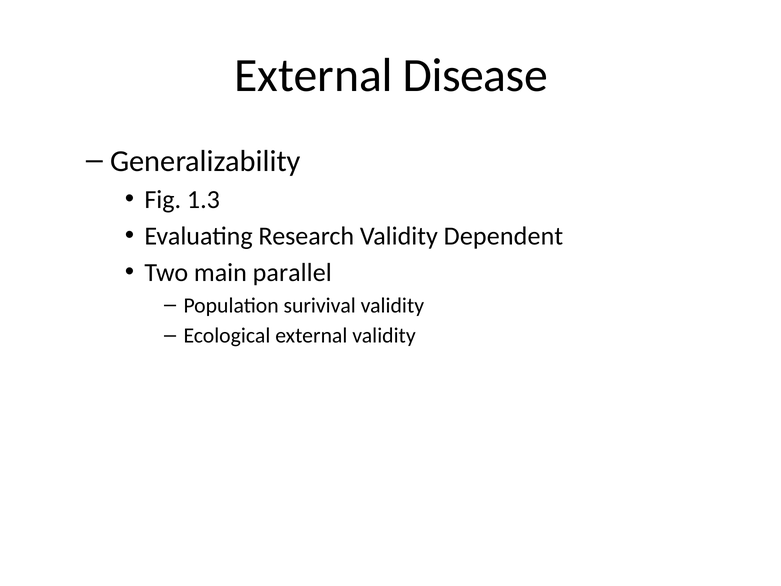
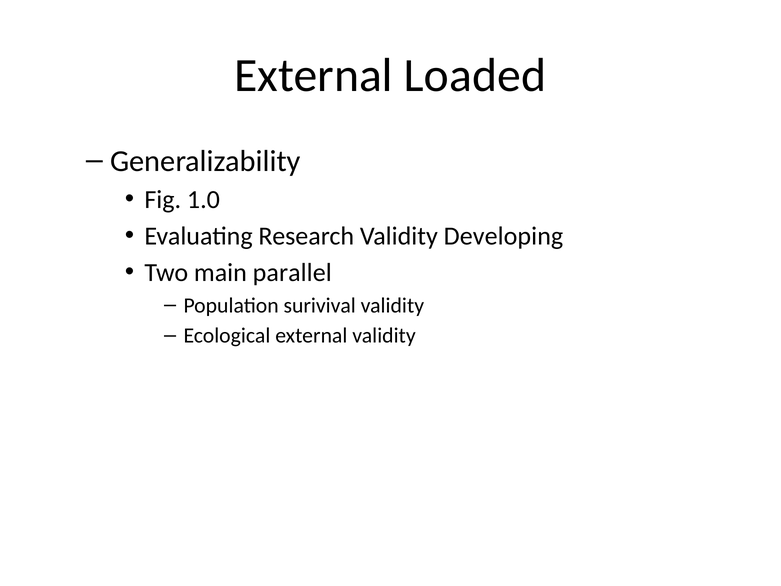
Disease: Disease -> Loaded
1.3: 1.3 -> 1.0
Dependent: Dependent -> Developing
